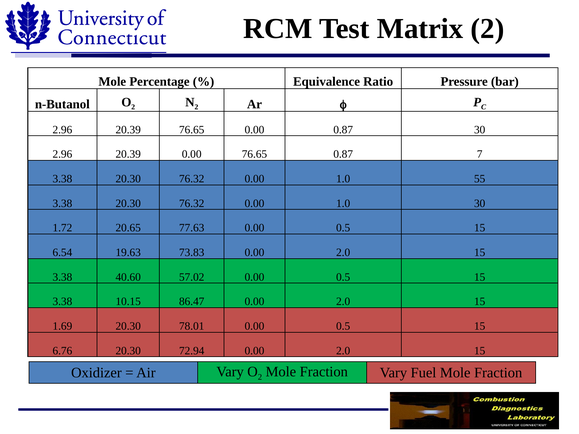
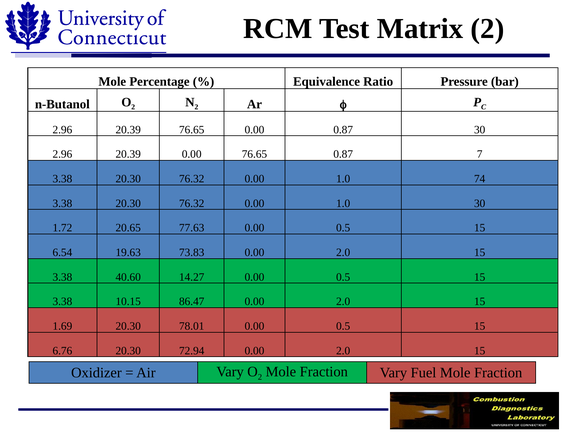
55: 55 -> 74
57.02: 57.02 -> 14.27
